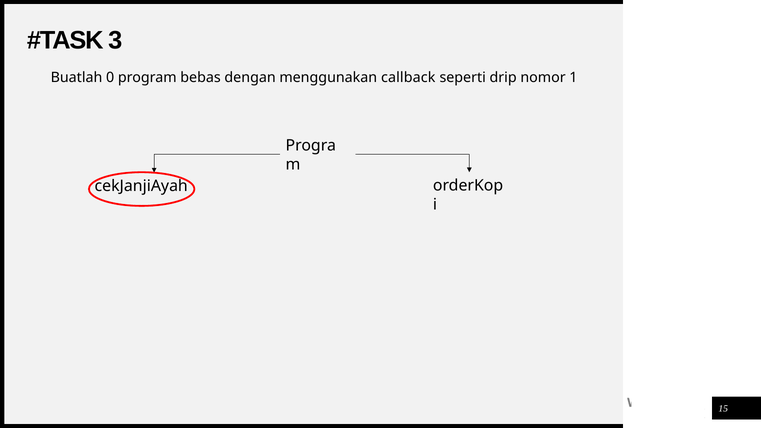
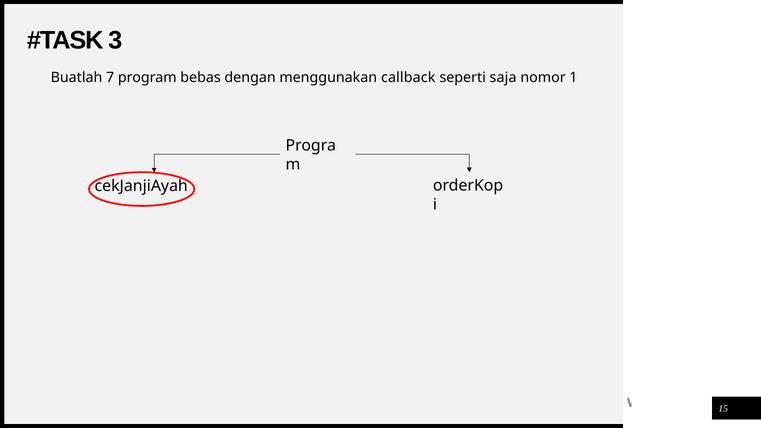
0: 0 -> 7
drip: drip -> saja
